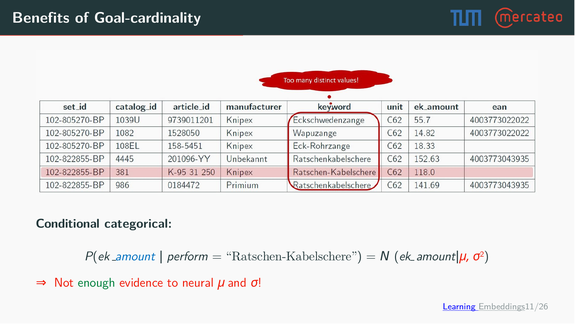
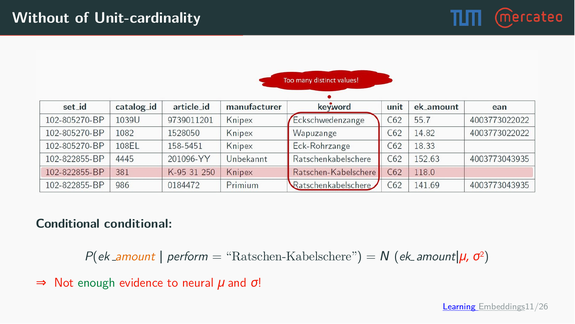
Benefits: Benefits -> Without
Goal-cardinality: Goal-cardinality -> Unit-cardinality
Conditional categorical: categorical -> conditional
amount colour: blue -> orange
